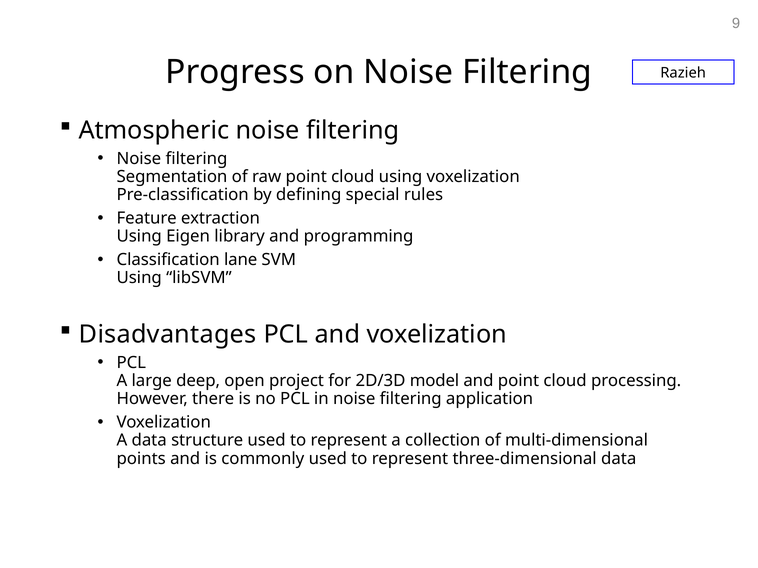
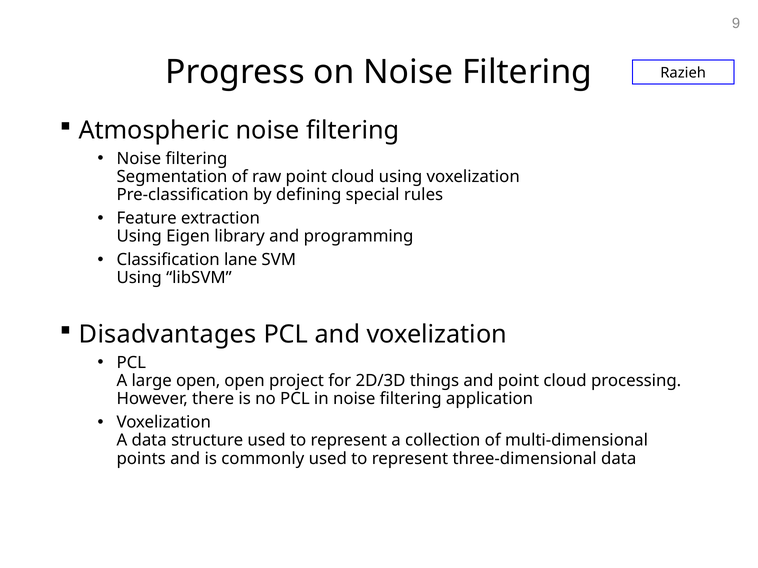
large deep: deep -> open
model: model -> things
